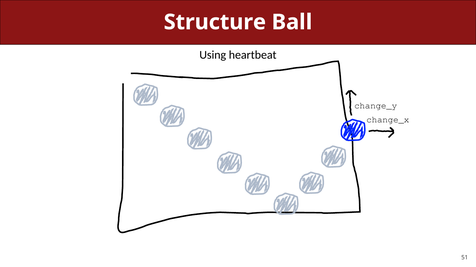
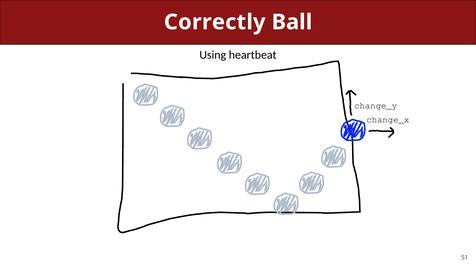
Structure: Structure -> Correctly
